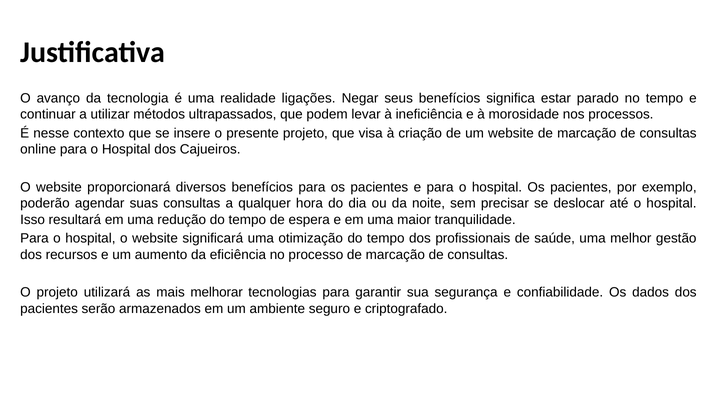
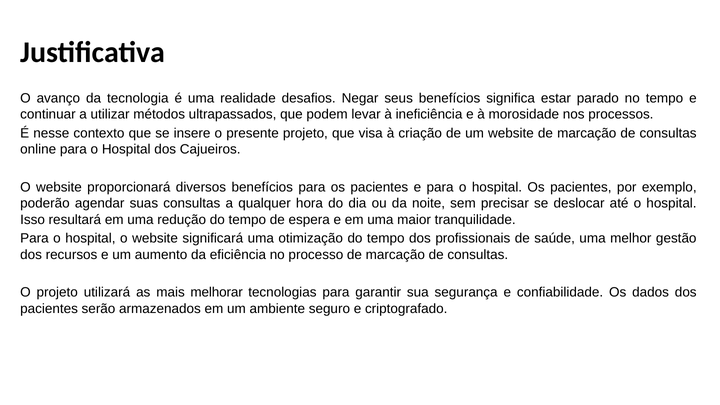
ligações: ligações -> desafios
